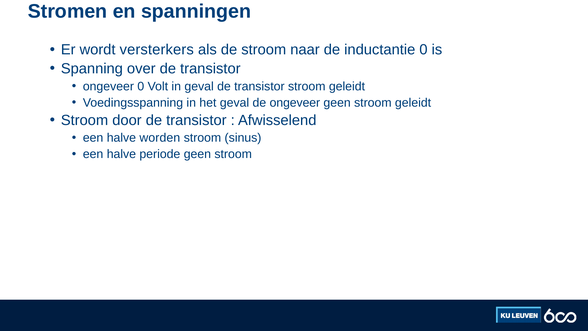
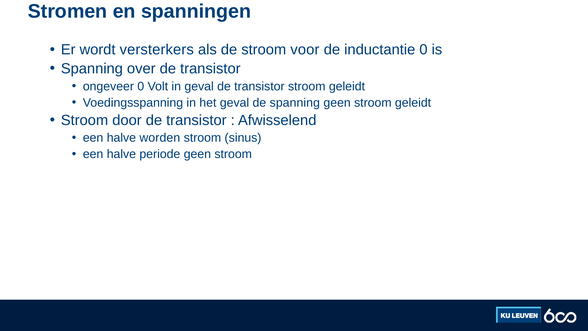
naar: naar -> voor
de ongeveer: ongeveer -> spanning
